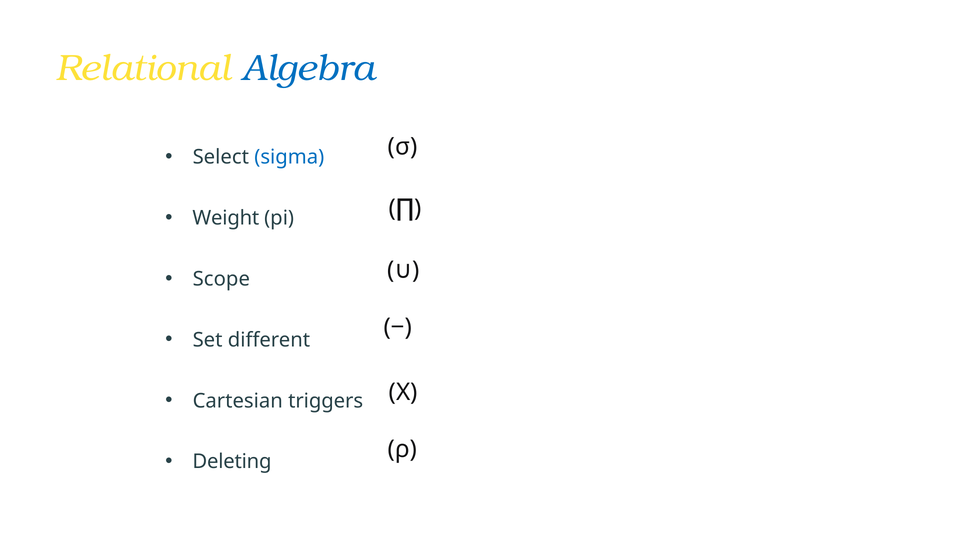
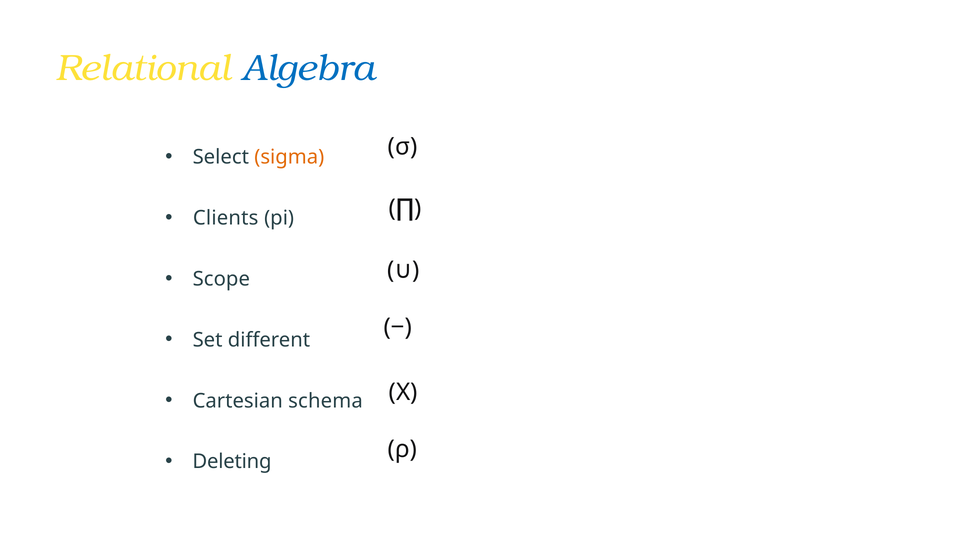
sigma colour: blue -> orange
Weight: Weight -> Clients
triggers: triggers -> schema
